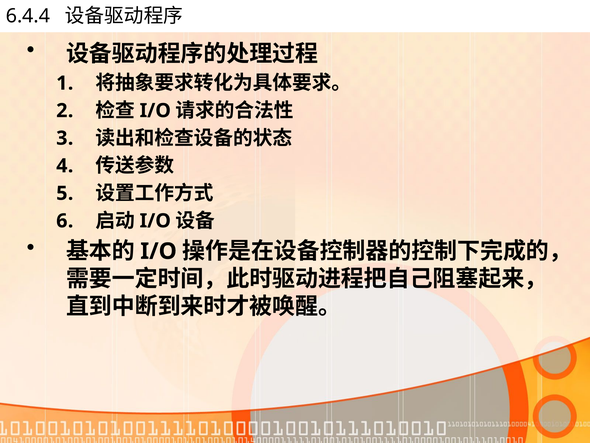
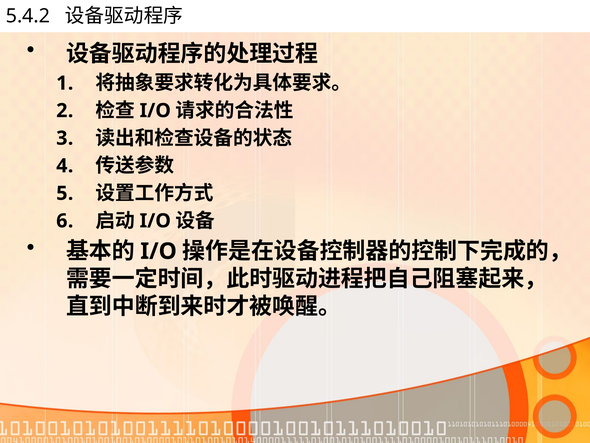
6.4.4: 6.4.4 -> 5.4.2
